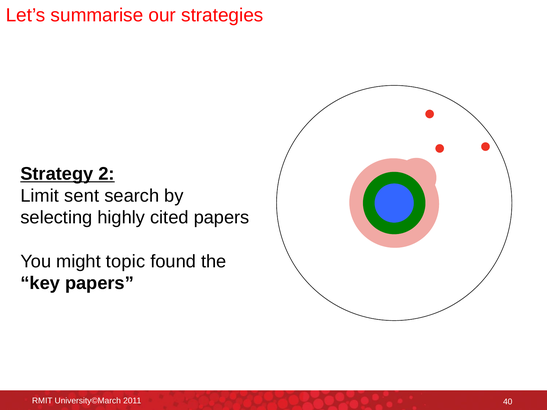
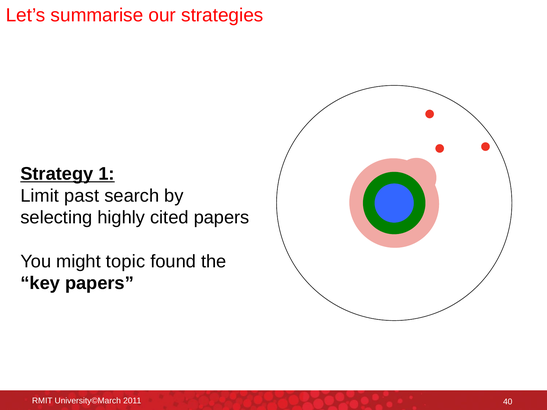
2: 2 -> 1
sent: sent -> past
